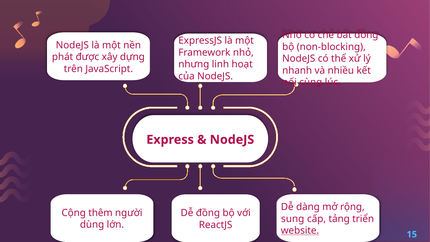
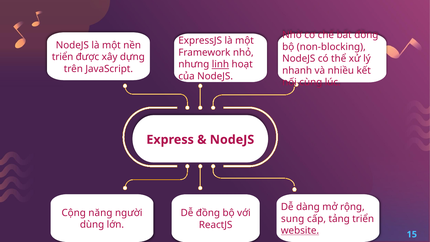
phát at (63, 57): phát -> triển
linh underline: none -> present
thêm: thêm -> năng
